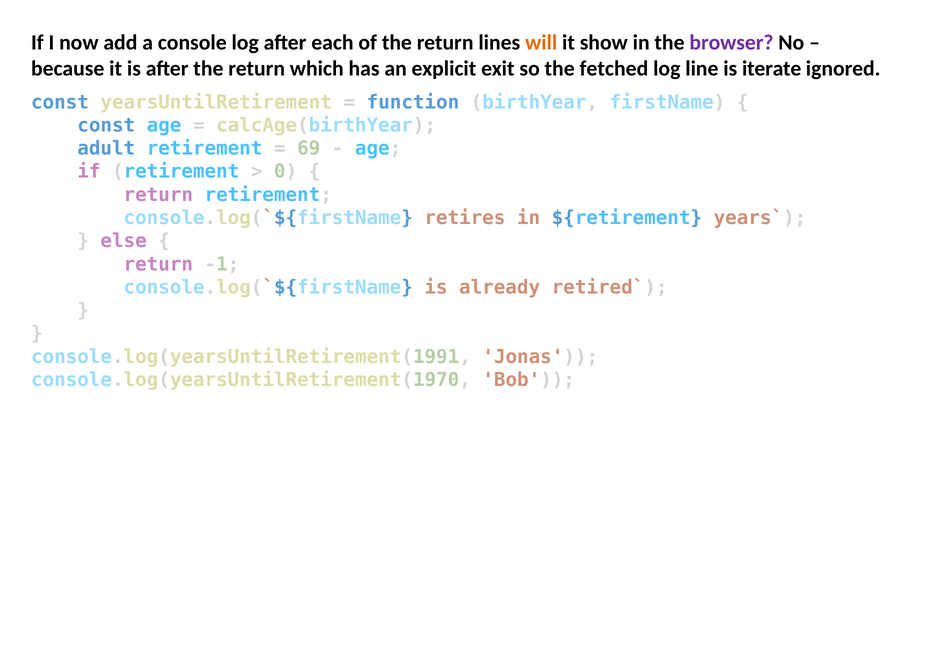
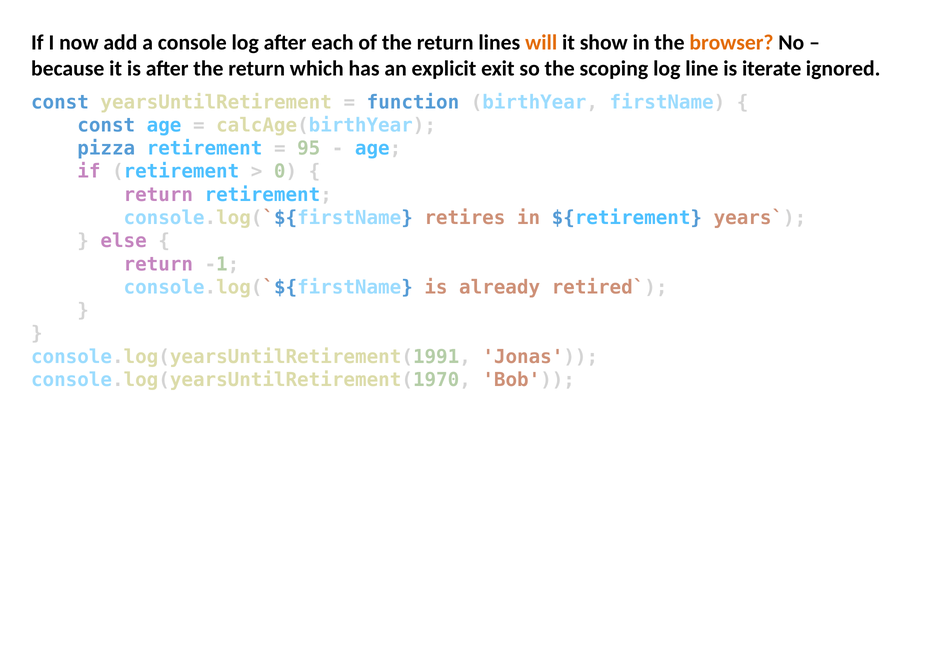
browser colour: purple -> orange
fetched: fetched -> scoping
adult: adult -> pizza
69: 69 -> 95
